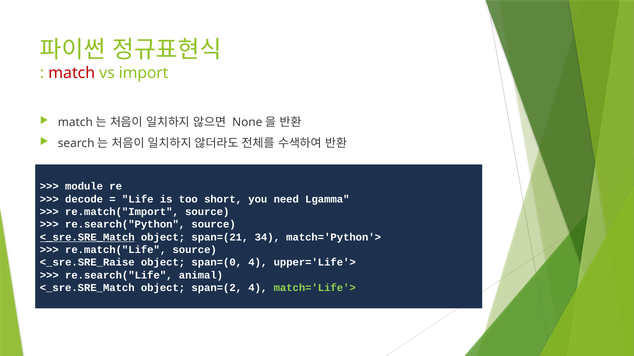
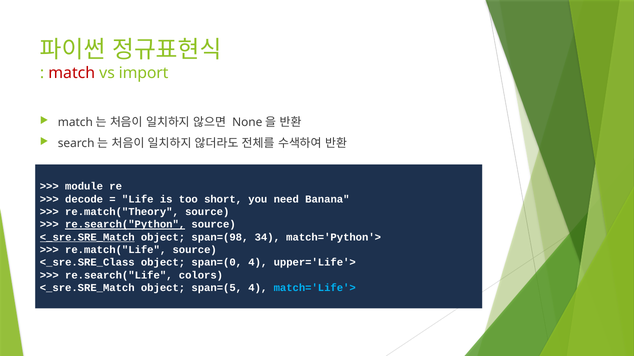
Lgamma: Lgamma -> Banana
re.match("Import: re.match("Import -> re.match("Theory
re.search("Python underline: none -> present
span=(21: span=(21 -> span=(98
<_sre.SRE_Raise: <_sre.SRE_Raise -> <_sre.SRE_Class
animal: animal -> colors
span=(2: span=(2 -> span=(5
match='Life'> colour: light green -> light blue
